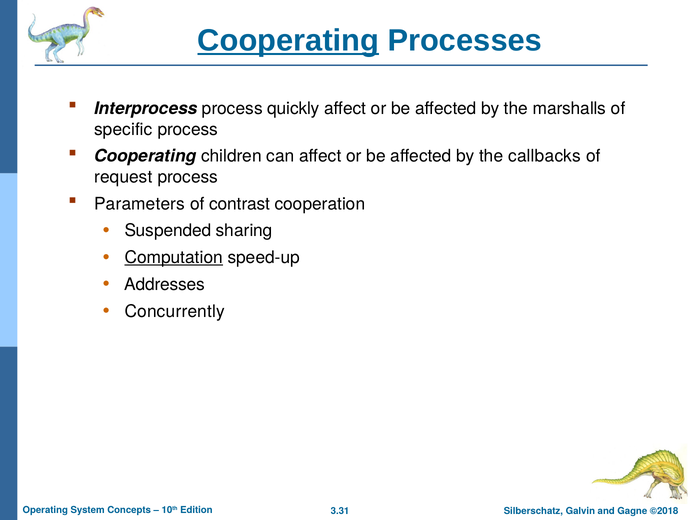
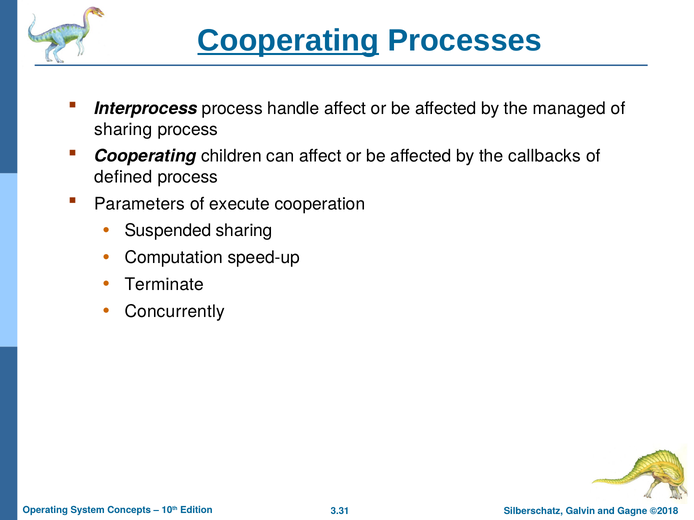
quickly: quickly -> handle
marshalls: marshalls -> managed
specific at (123, 130): specific -> sharing
request: request -> defined
contrast: contrast -> execute
Computation underline: present -> none
Addresses: Addresses -> Terminate
